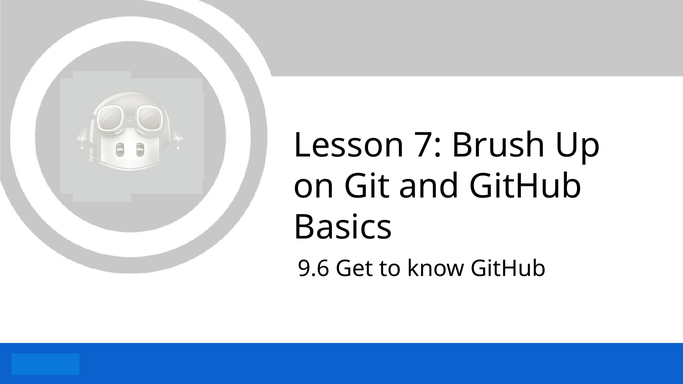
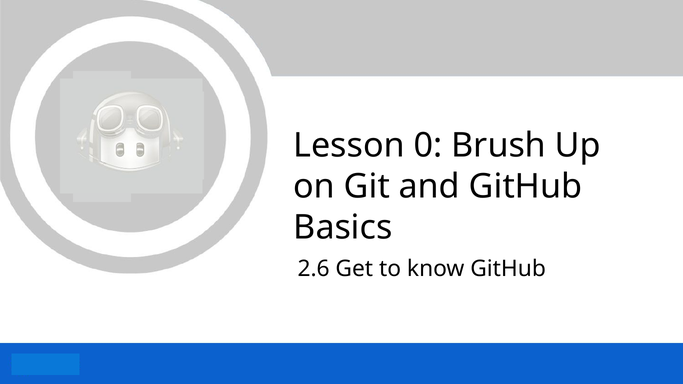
7: 7 -> 0
9.6: 9.6 -> 2.6
